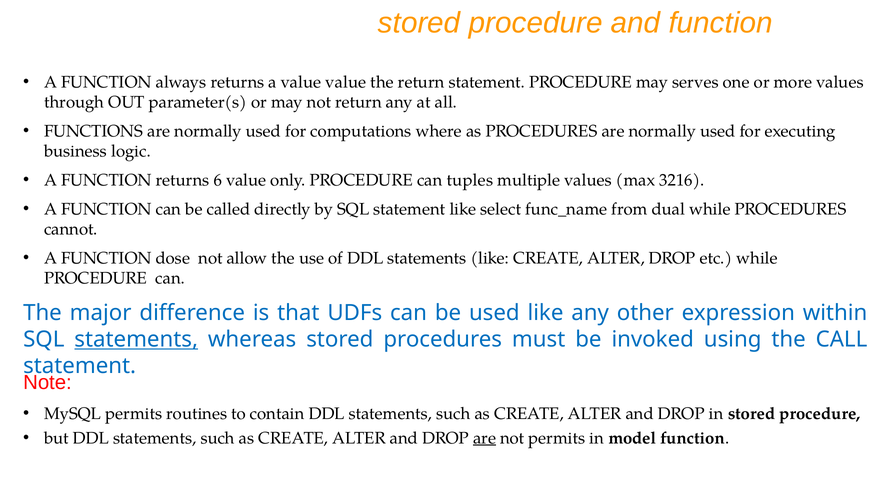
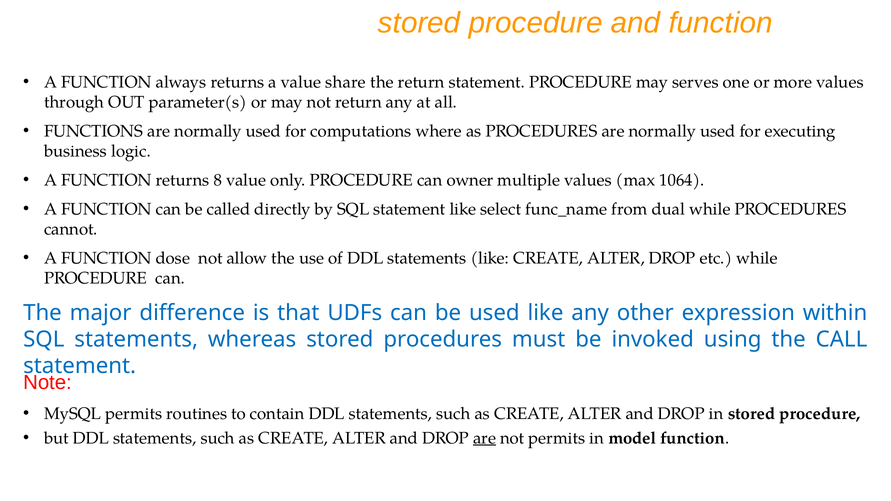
value value: value -> share
6: 6 -> 8
tuples: tuples -> owner
3216: 3216 -> 1064
statements at (136, 340) underline: present -> none
